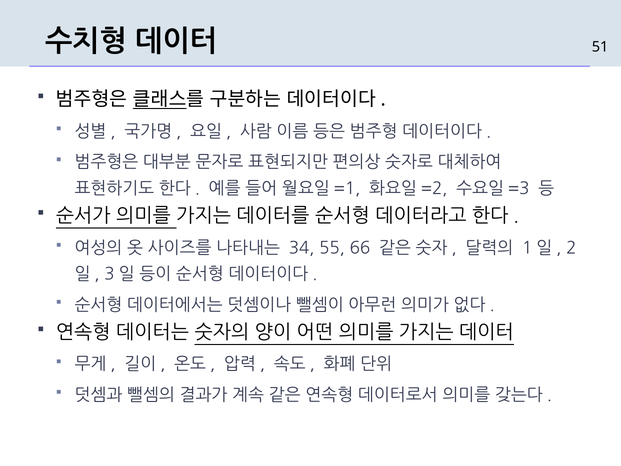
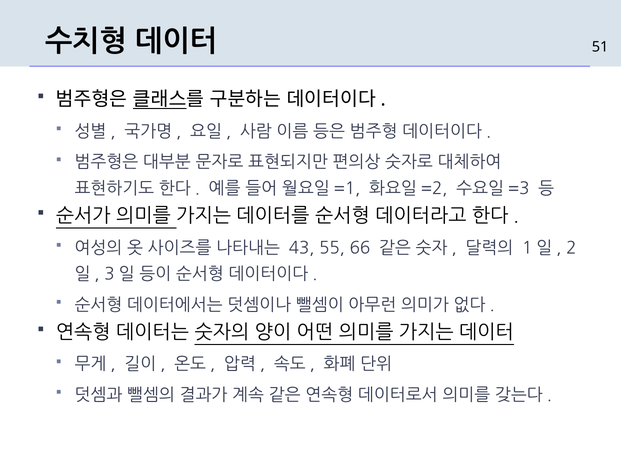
34: 34 -> 43
